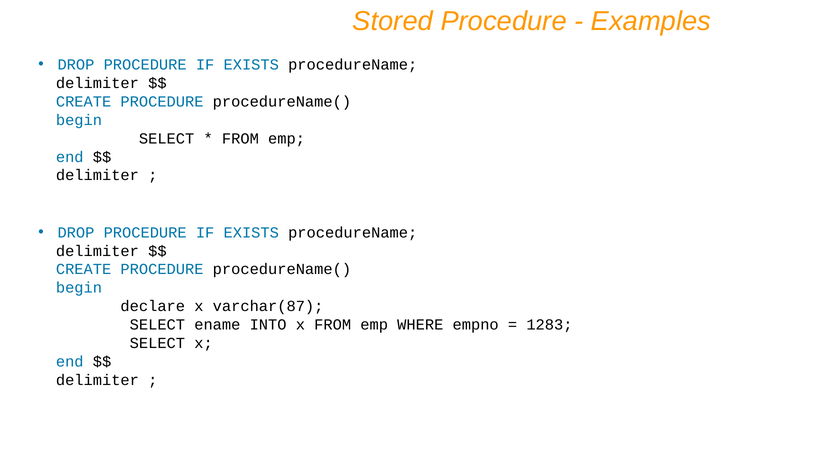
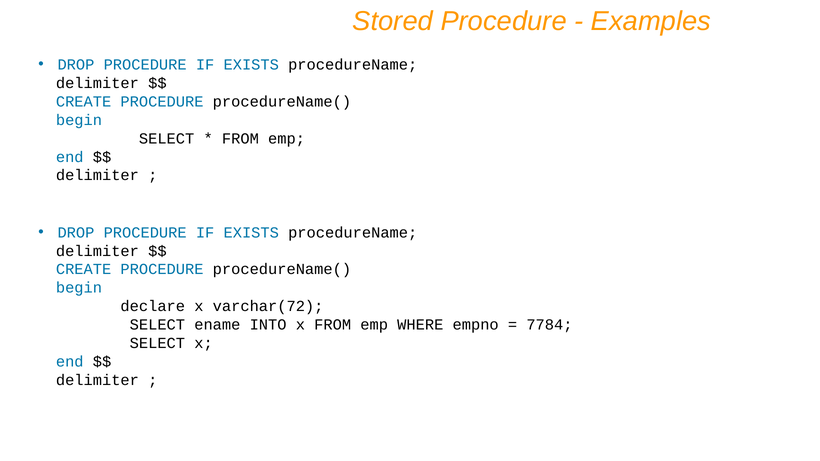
varchar(87: varchar(87 -> varchar(72
1283: 1283 -> 7784
